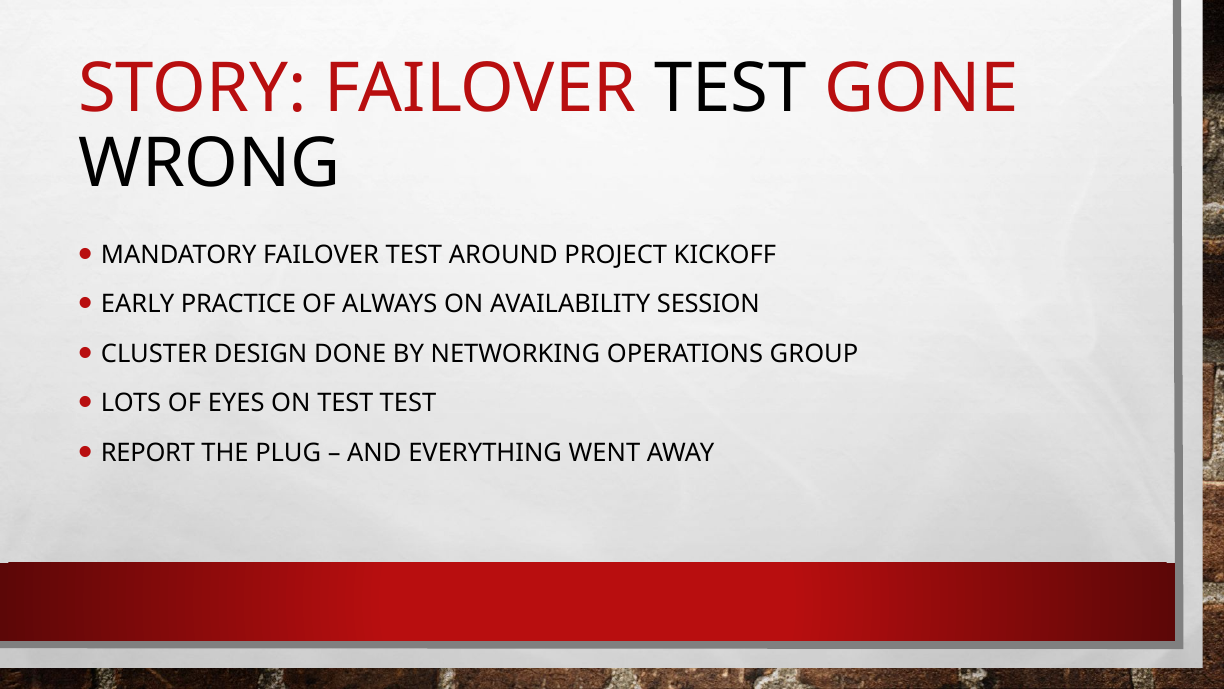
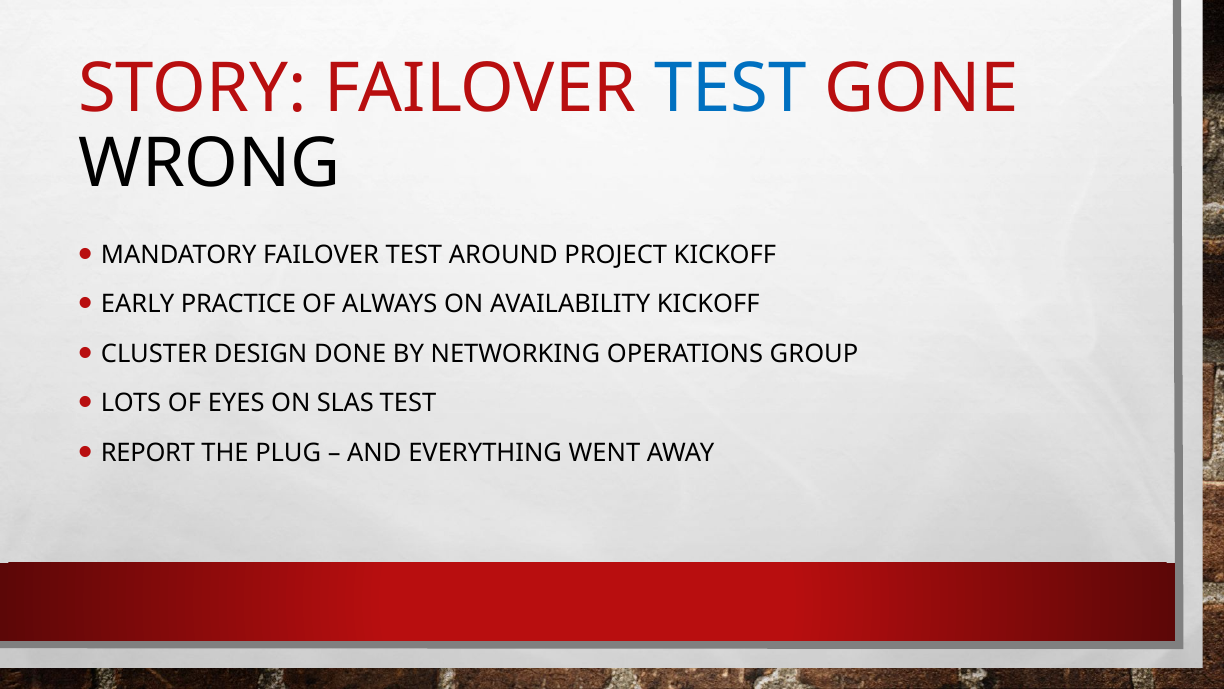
TEST at (730, 89) colour: black -> blue
AVAILABILITY SESSION: SESSION -> KICKOFF
ON TEST: TEST -> SLAS
